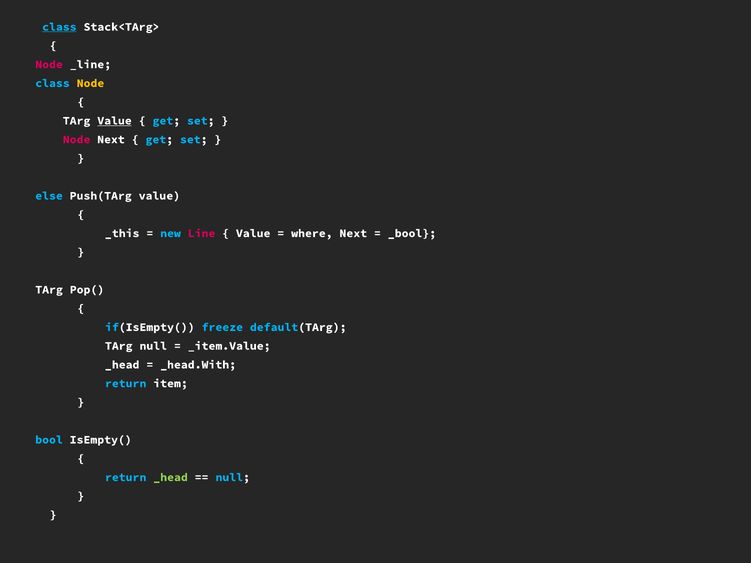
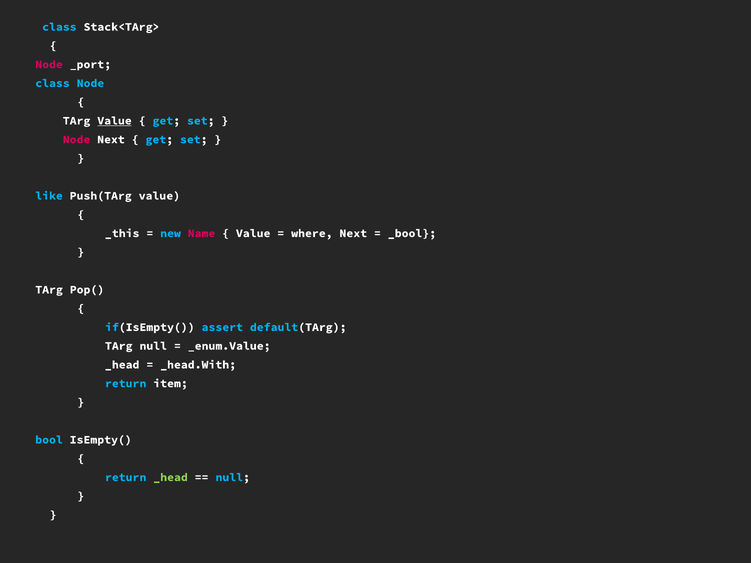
class at (59, 27) underline: present -> none
_line: _line -> _port
Node at (90, 83) colour: yellow -> light blue
else: else -> like
Line: Line -> Name
freeze: freeze -> assert
_item.Value: _item.Value -> _enum.Value
